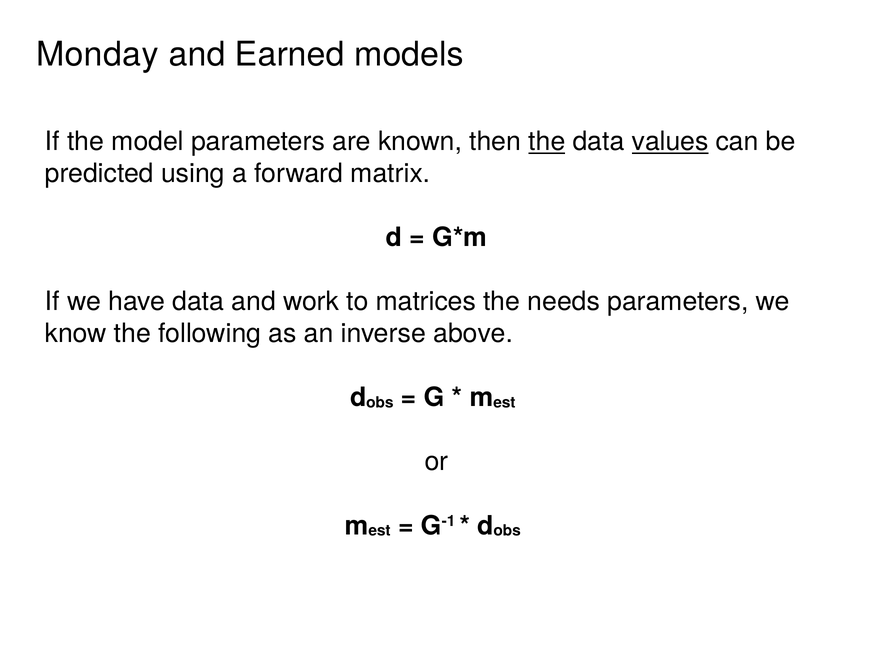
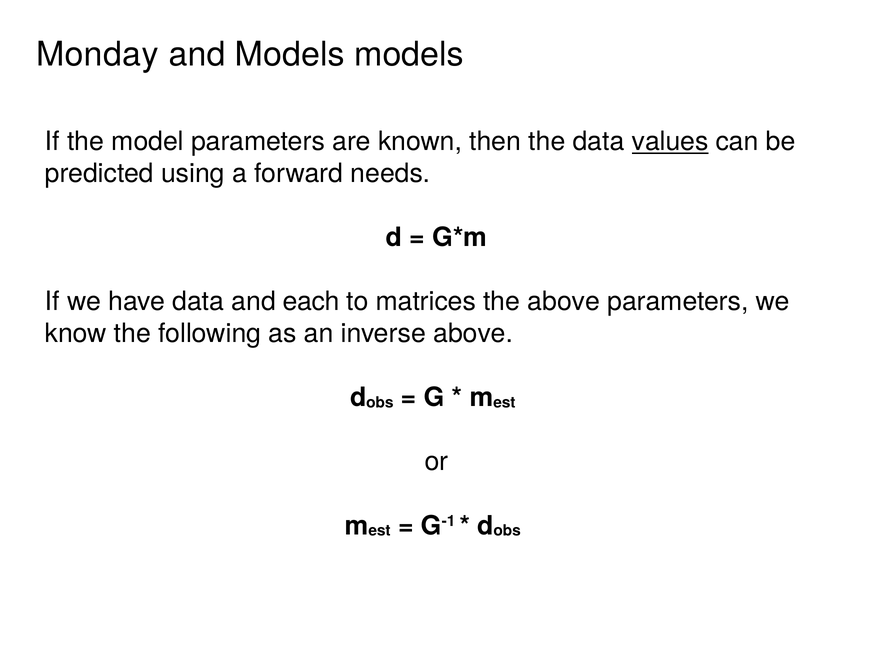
and Earned: Earned -> Models
the at (547, 142) underline: present -> none
matrix: matrix -> needs
work: work -> each
the needs: needs -> above
